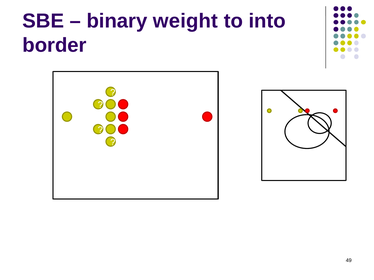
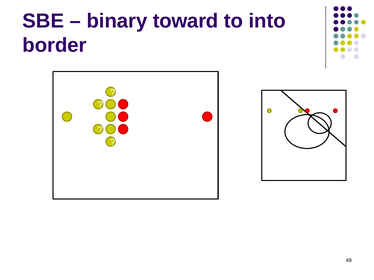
weight: weight -> toward
